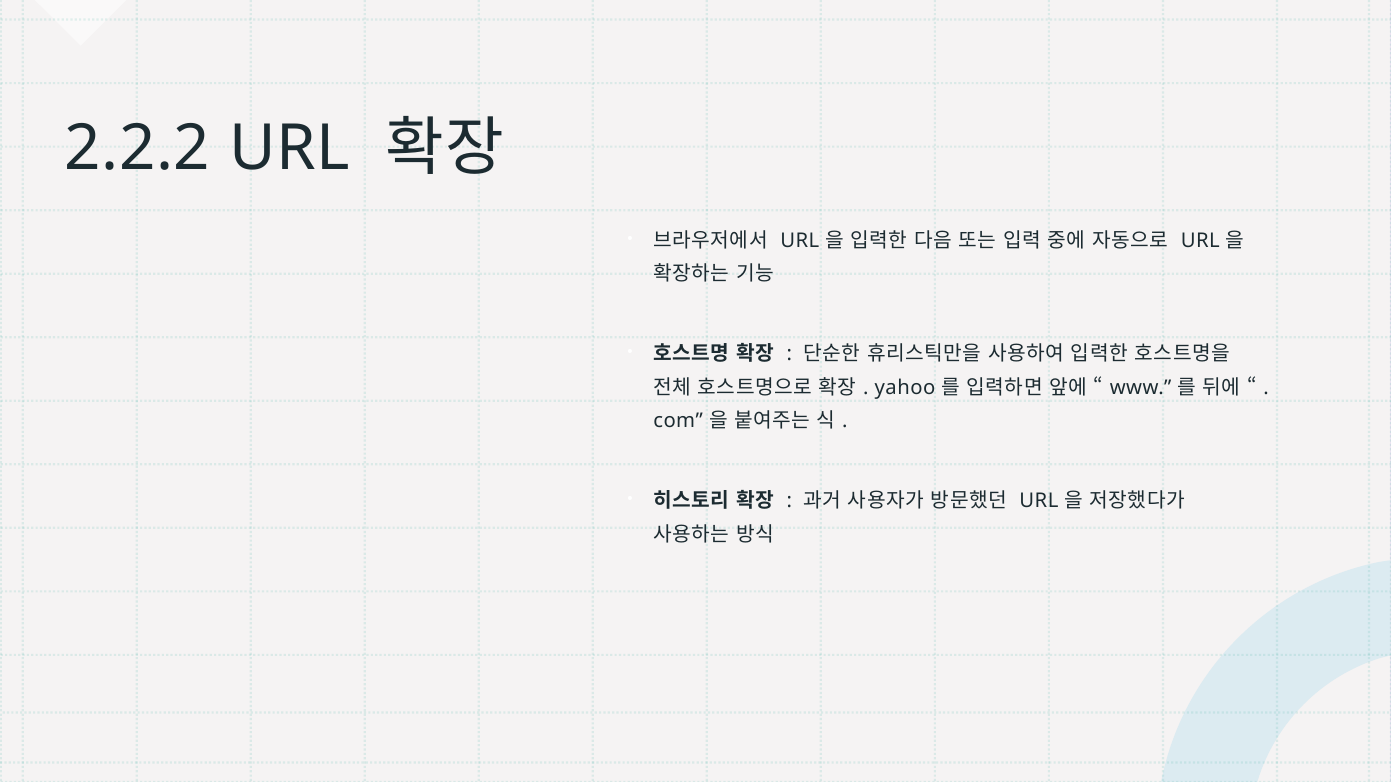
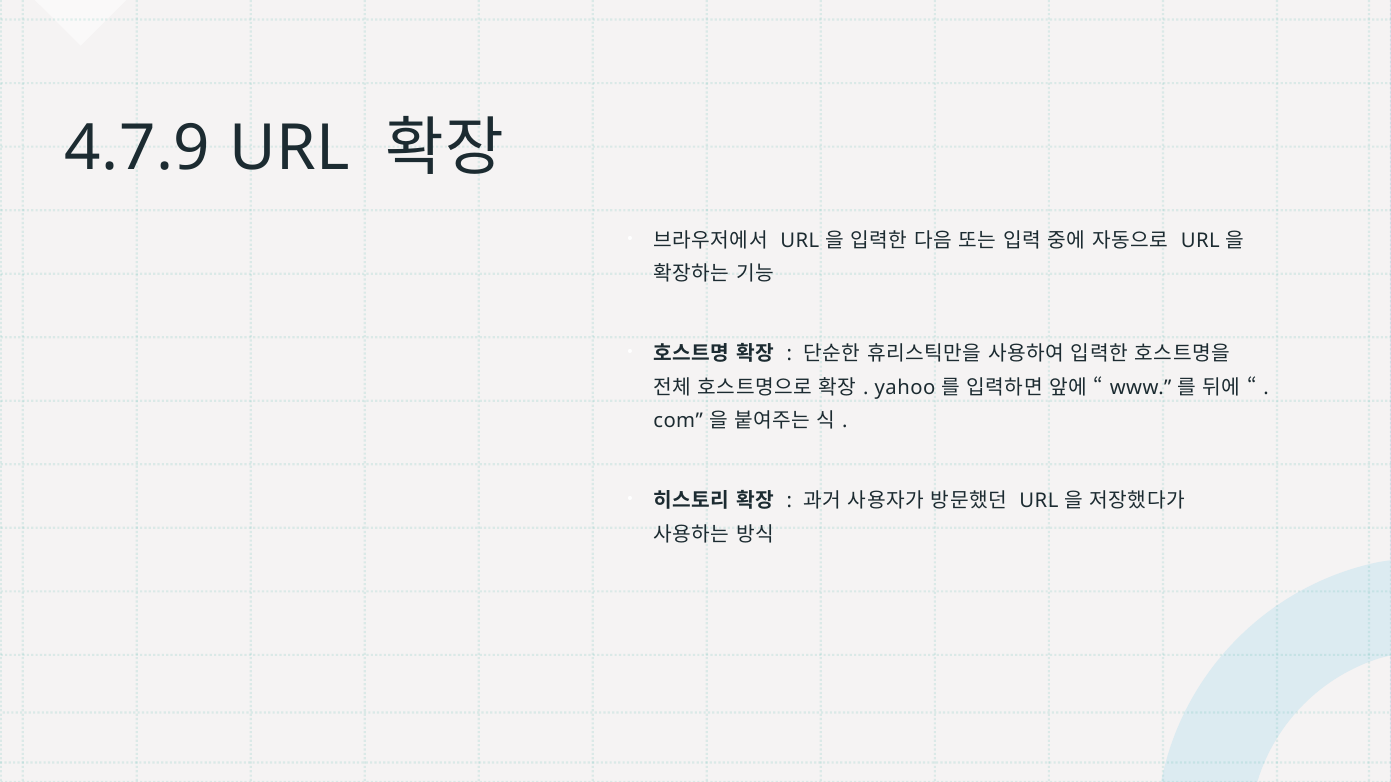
2.2.2: 2.2.2 -> 4.7.9
